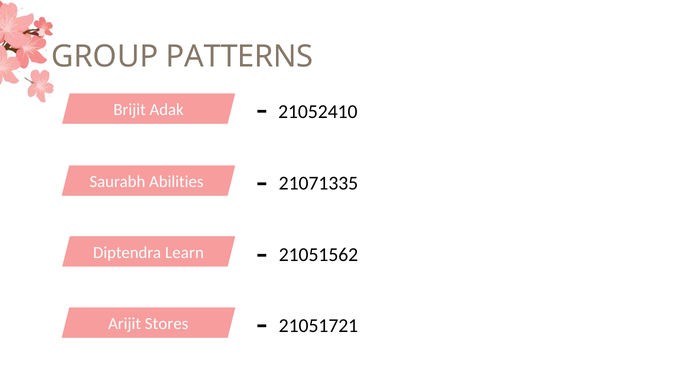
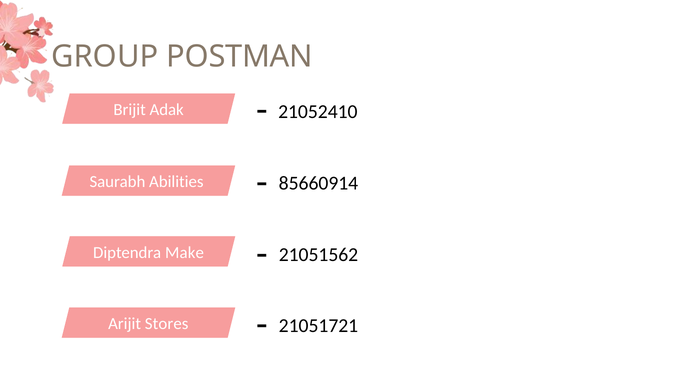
PATTERNS: PATTERNS -> POSTMAN
21071335: 21071335 -> 85660914
Learn: Learn -> Make
